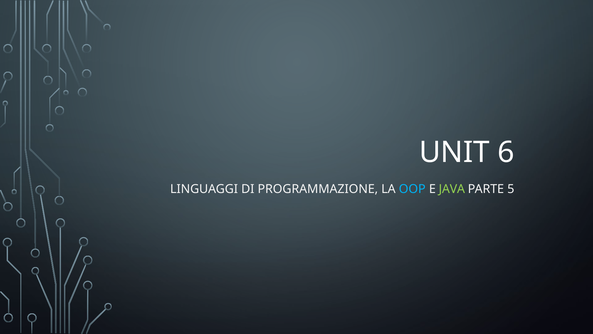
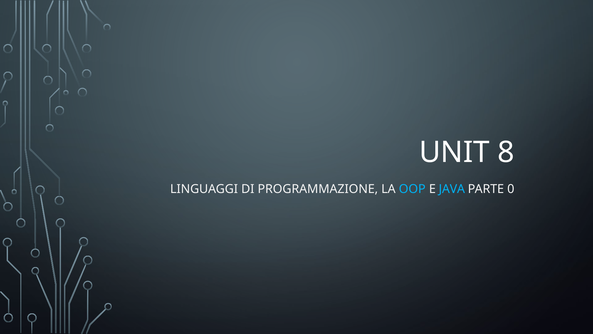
6: 6 -> 8
JAVA colour: light green -> light blue
5: 5 -> 0
